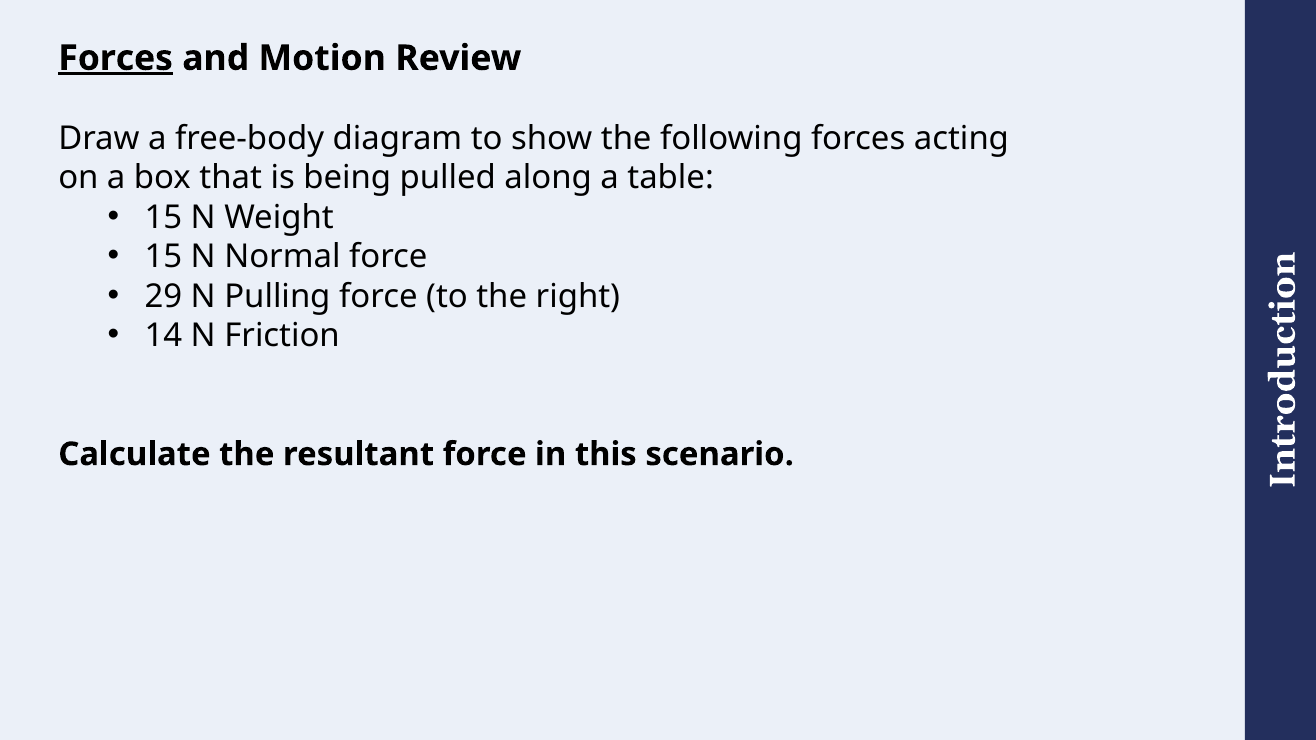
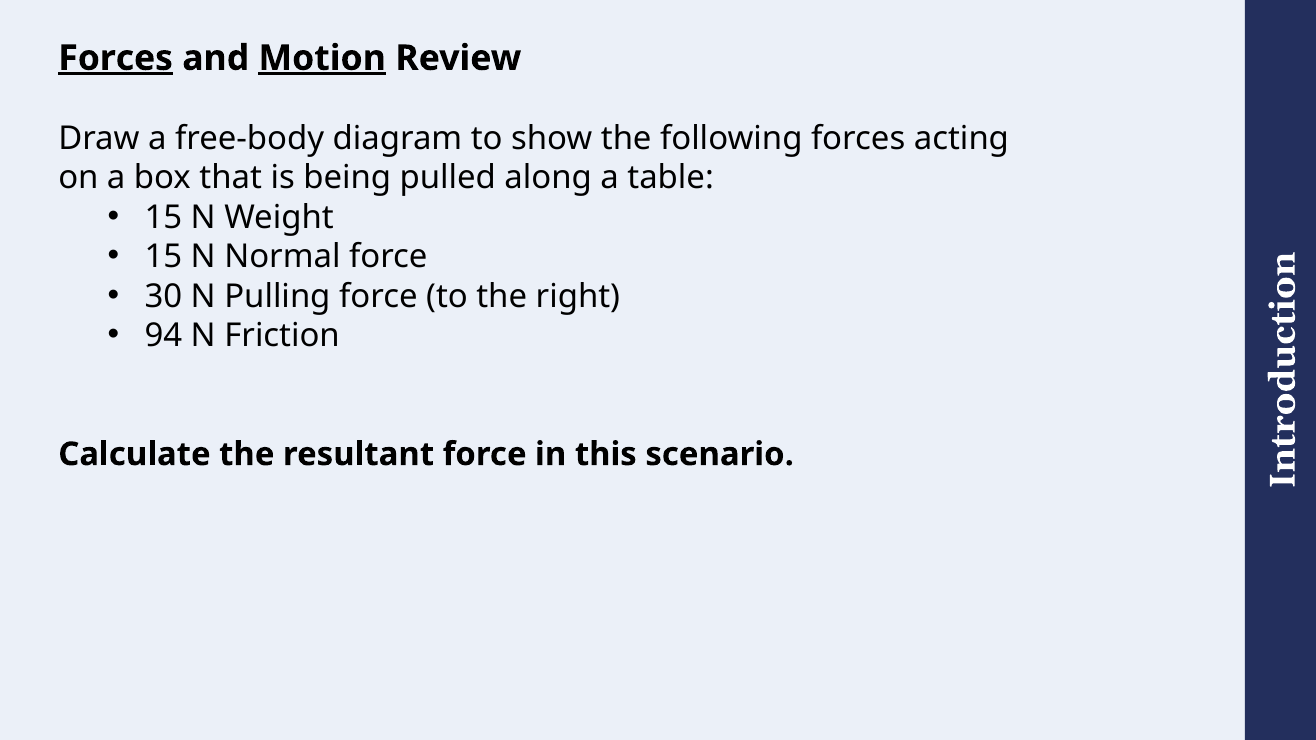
Motion underline: none -> present
29: 29 -> 30
14: 14 -> 94
